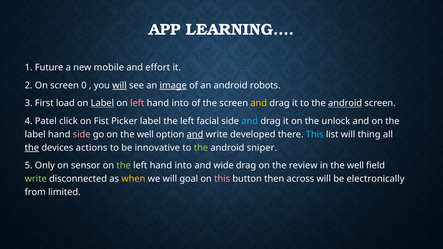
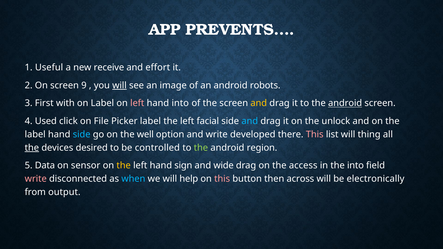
LEARNING…: LEARNING… -> PREVENTS…
Future: Future -> Useful
mobile: mobile -> receive
0: 0 -> 9
image underline: present -> none
load: load -> with
Label at (102, 103) underline: present -> none
Patel: Patel -> Used
Fist: Fist -> File
side at (82, 135) colour: pink -> light blue
and at (195, 135) underline: present -> none
This at (315, 135) colour: light blue -> pink
actions: actions -> desired
innovative: innovative -> controlled
sniper: sniper -> region
Only: Only -> Data
the at (124, 166) colour: light green -> yellow
into at (183, 166): into -> sign
review: review -> access
in the well: well -> into
write at (36, 179) colour: light green -> pink
when colour: yellow -> light blue
goal: goal -> help
limited: limited -> output
